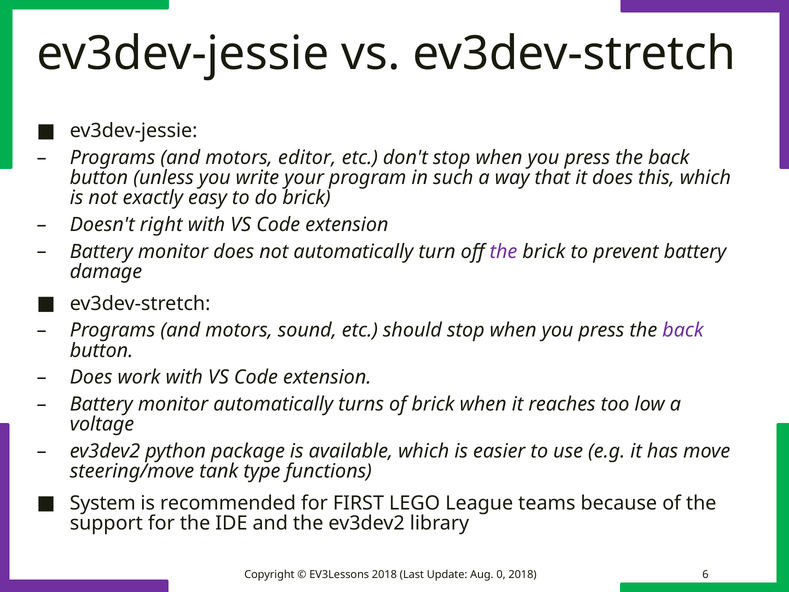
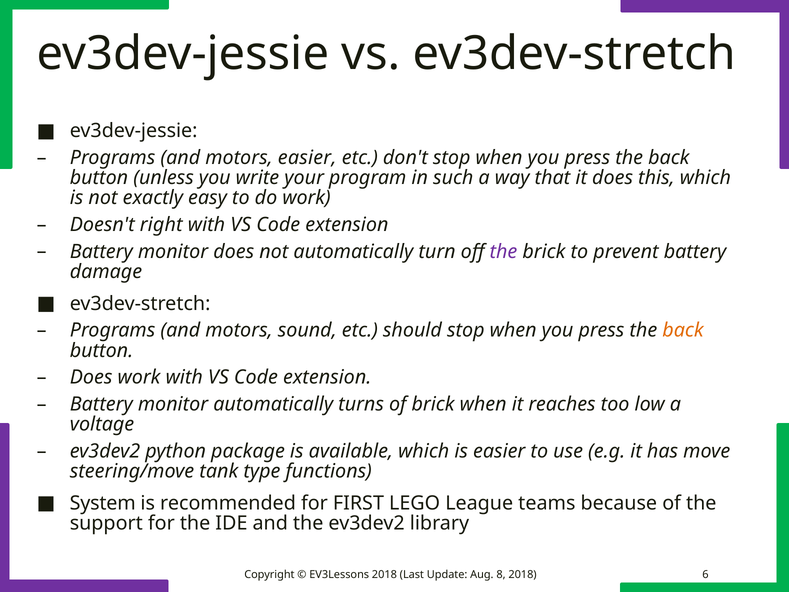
motors editor: editor -> easier
do brick: brick -> work
back at (683, 330) colour: purple -> orange
0: 0 -> 8
